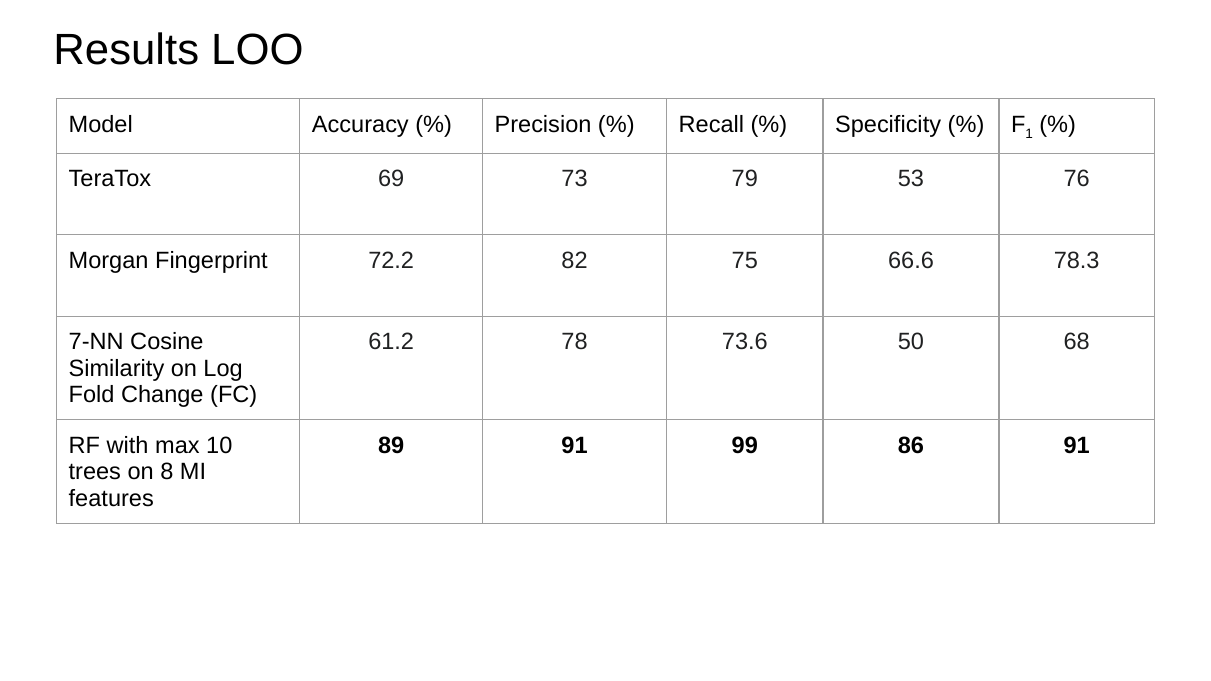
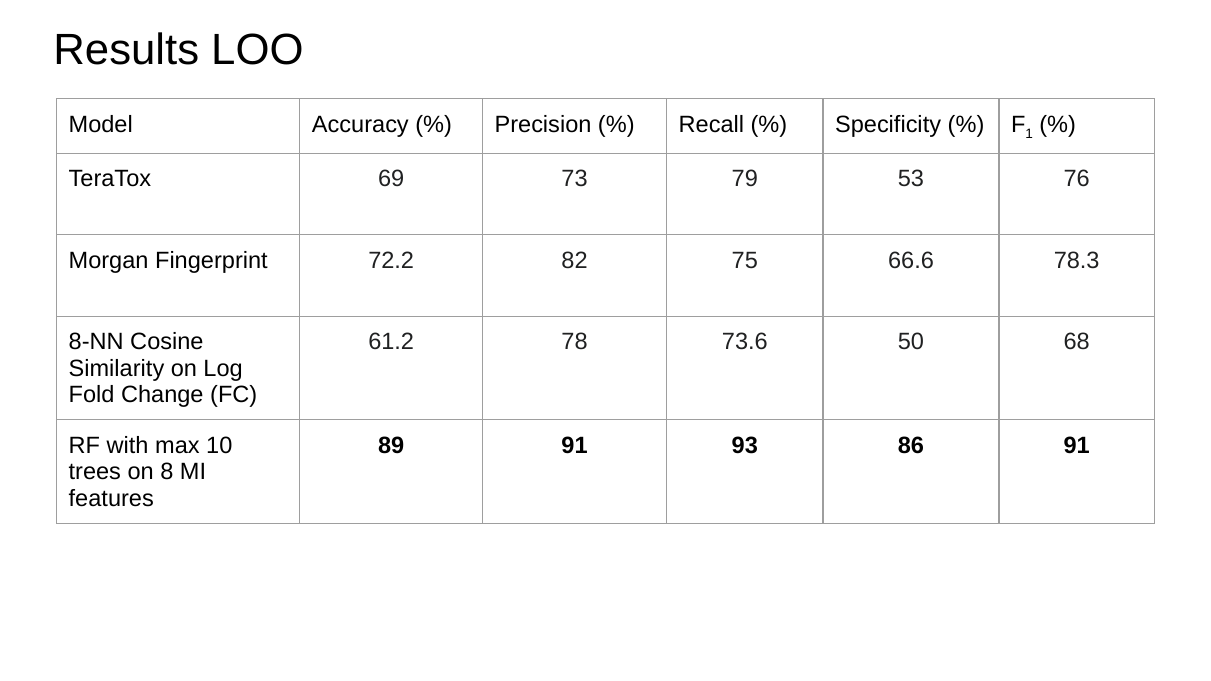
7-NN: 7-NN -> 8-NN
99: 99 -> 93
